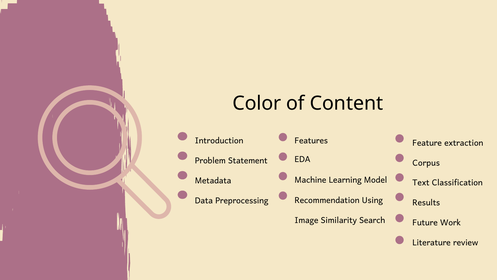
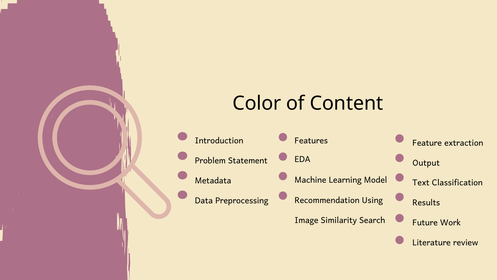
Corpus: Corpus -> Output
